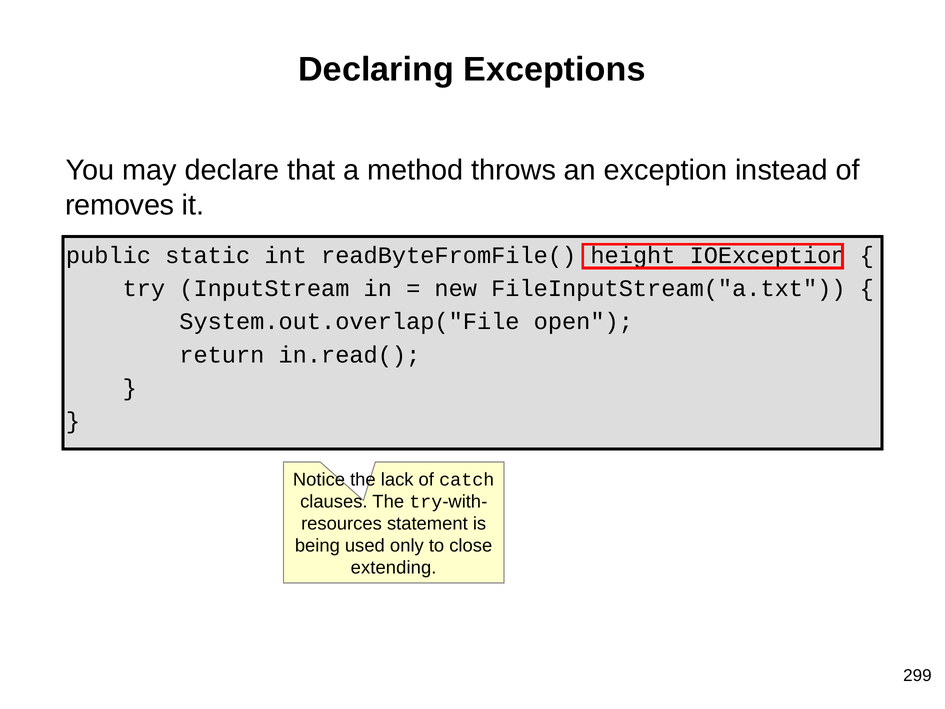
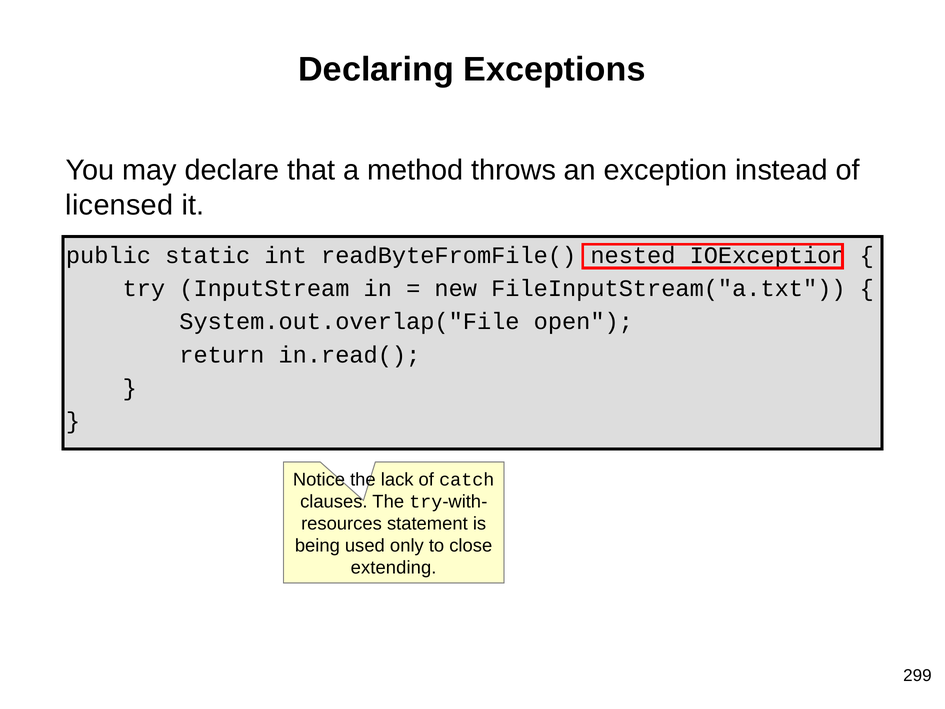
removes: removes -> licensed
height: height -> nested
